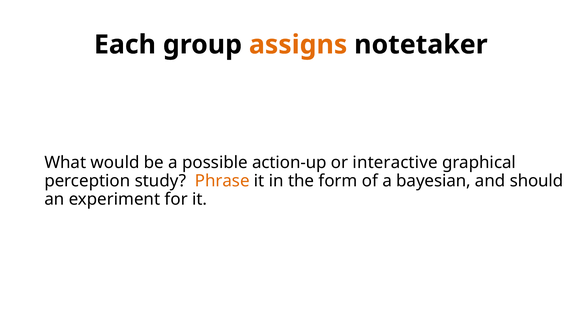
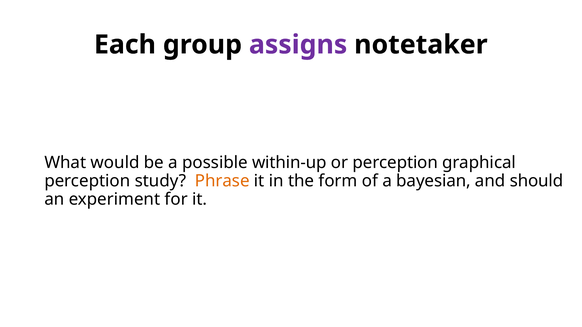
assigns colour: orange -> purple
action-up: action-up -> within-up
or interactive: interactive -> perception
